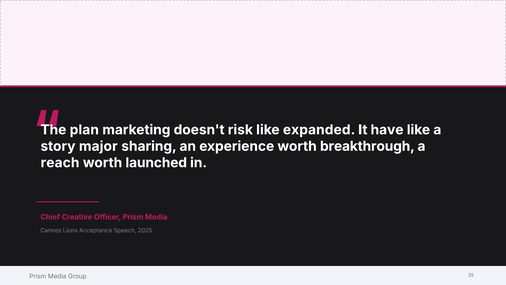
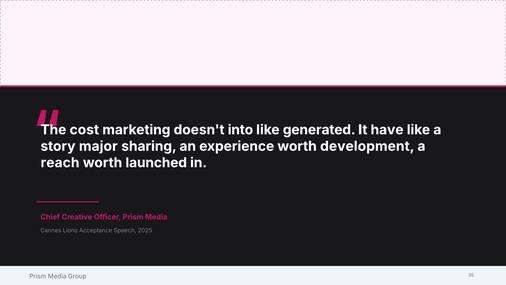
plan: plan -> cost
risk: risk -> into
expanded: expanded -> generated
breakthrough: breakthrough -> development
